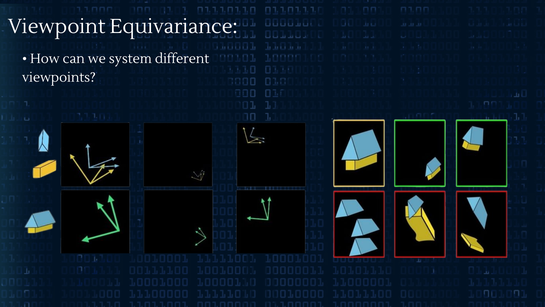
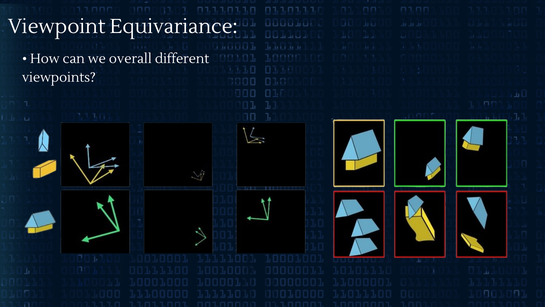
system: system -> overall
